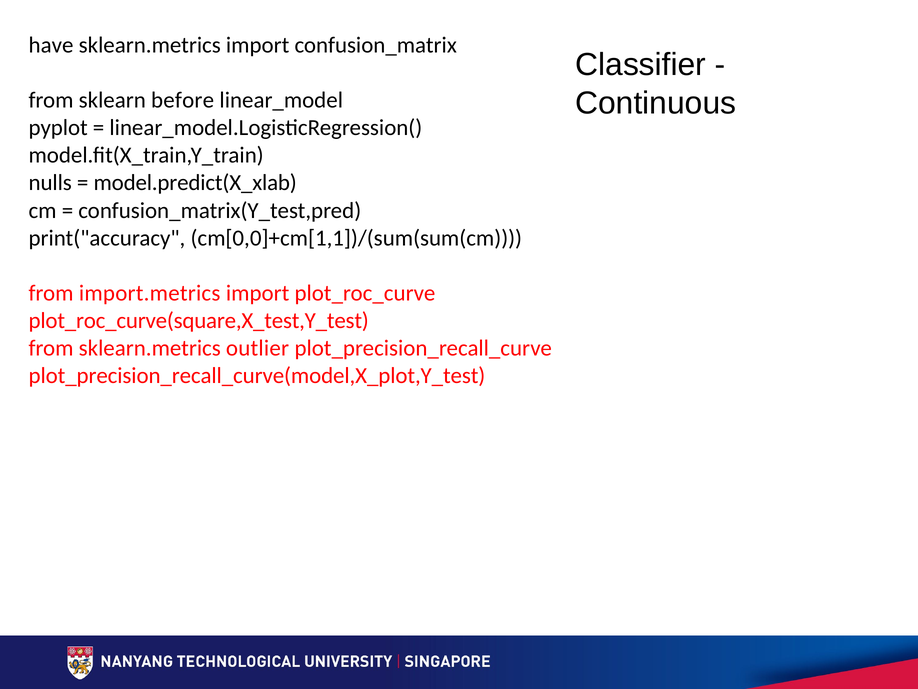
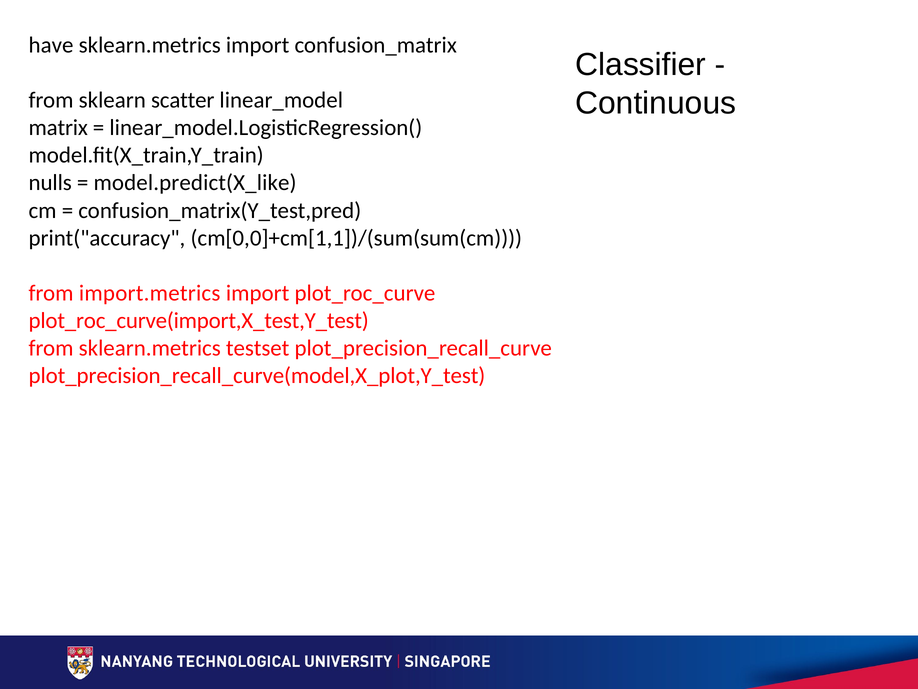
before: before -> scatter
pyplot: pyplot -> matrix
model.predict(X_xlab: model.predict(X_xlab -> model.predict(X_like
plot_roc_curve(square,X_test,Y_test: plot_roc_curve(square,X_test,Y_test -> plot_roc_curve(import,X_test,Y_test
outlier: outlier -> testset
